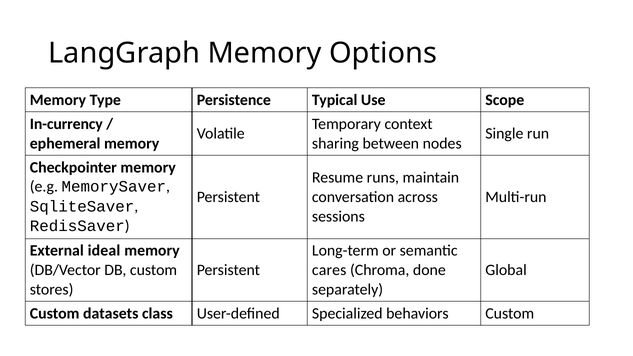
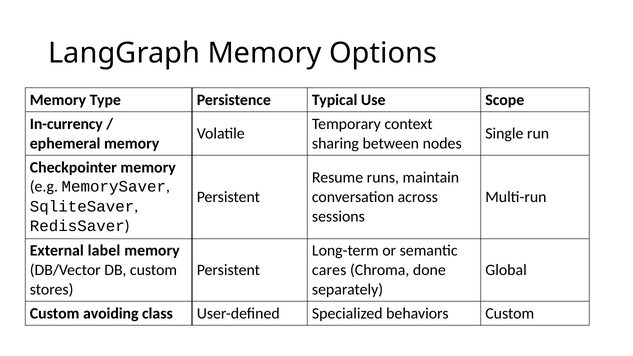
ideal: ideal -> label
datasets: datasets -> avoiding
